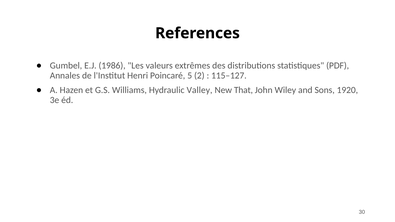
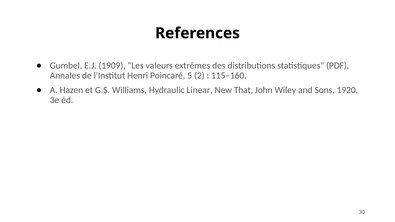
1986: 1986 -> 1909
115–127: 115–127 -> 115–160
Valley: Valley -> Linear
